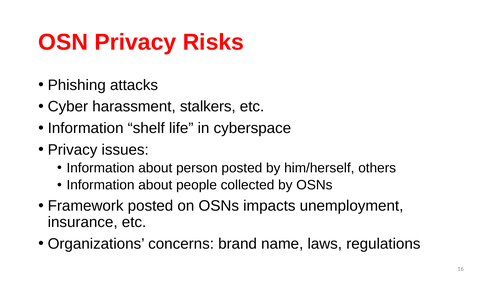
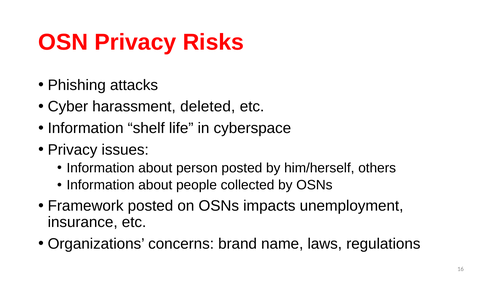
stalkers: stalkers -> deleted
